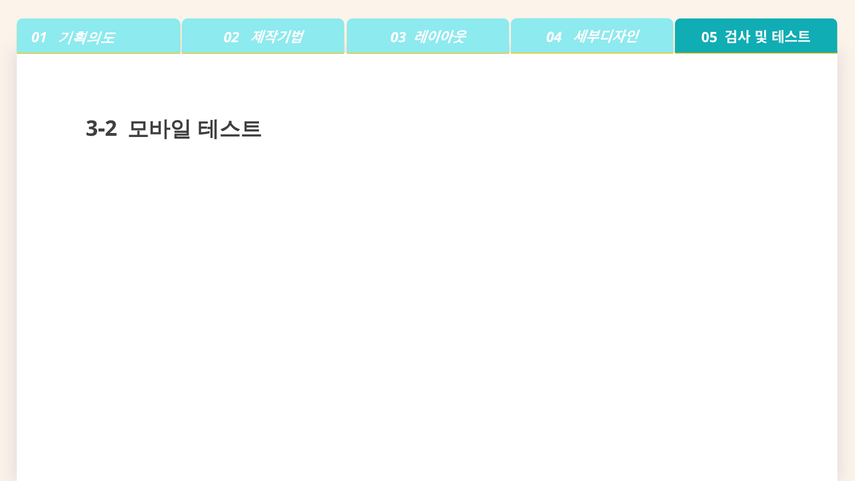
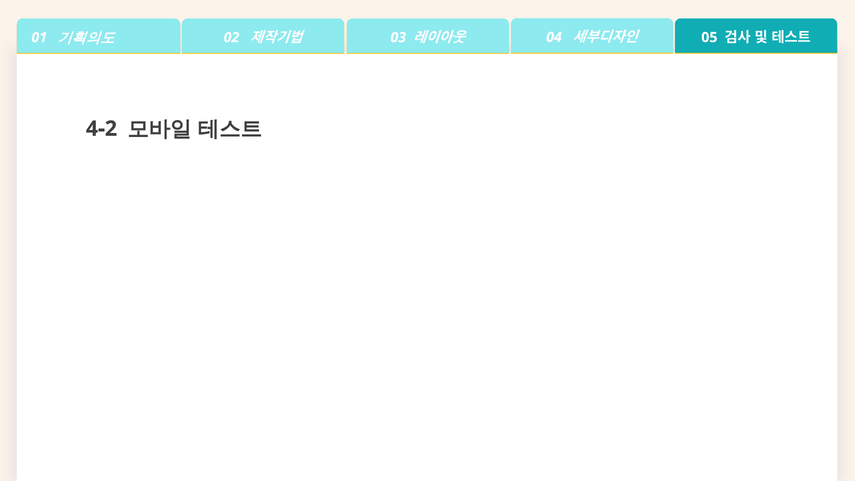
3-2: 3-2 -> 4-2
